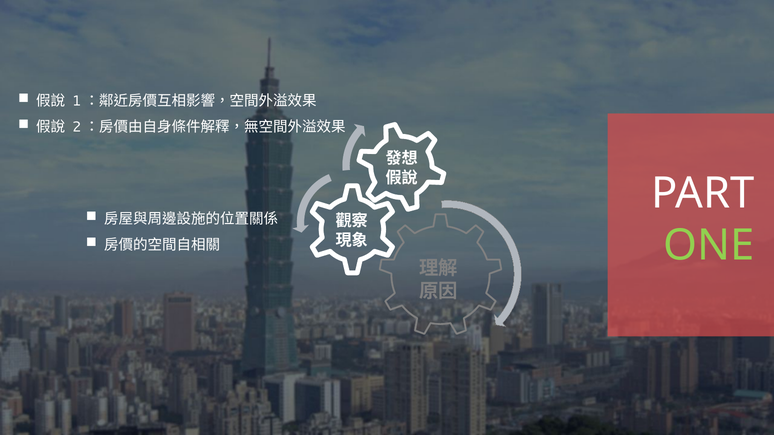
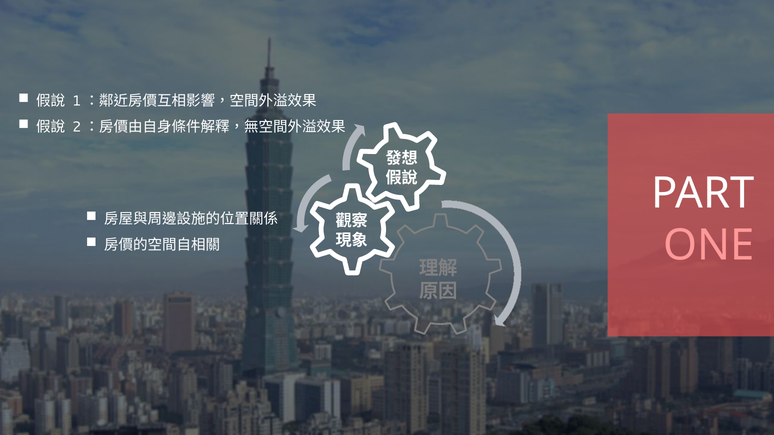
ONE colour: light green -> pink
